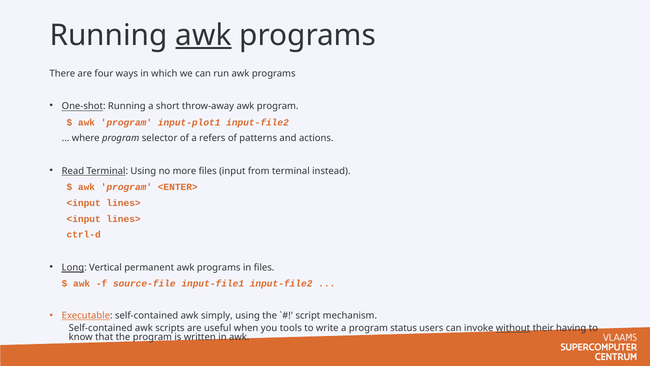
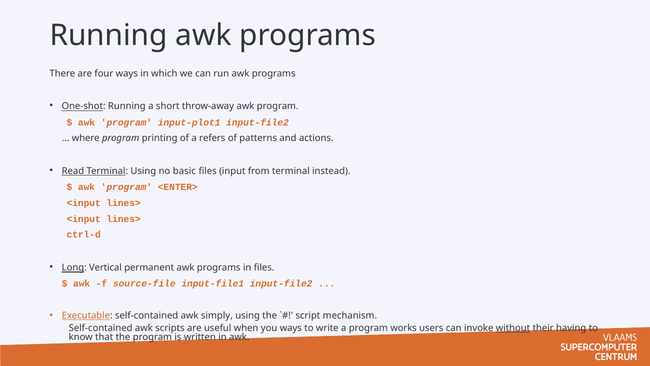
awk at (203, 35) underline: present -> none
selector: selector -> printing
more: more -> basic
you tools: tools -> ways
status: status -> works
